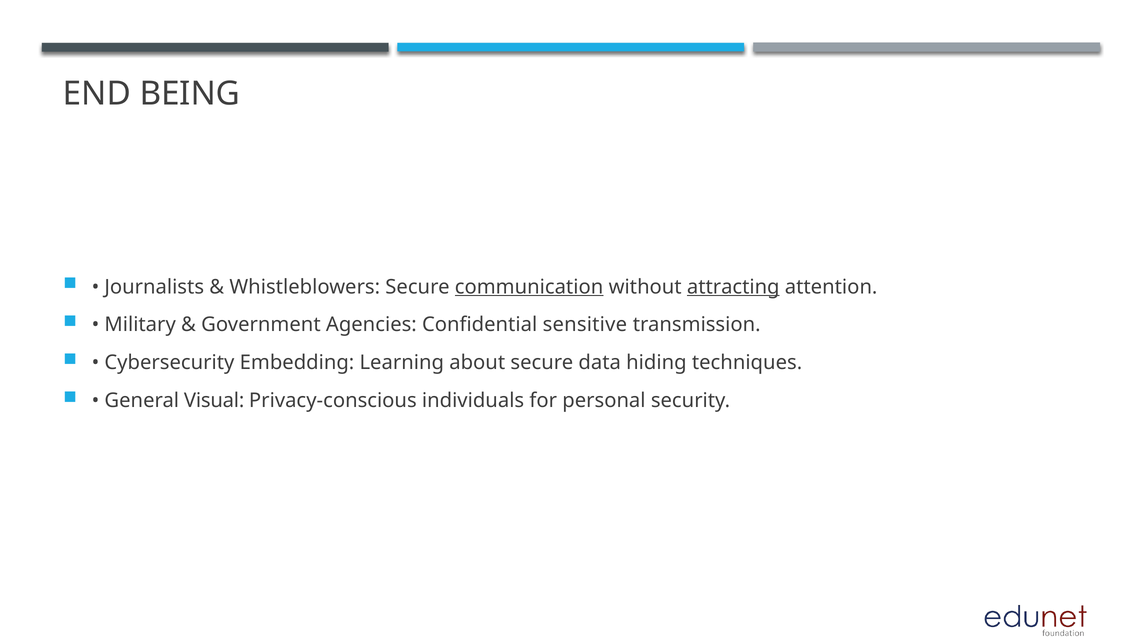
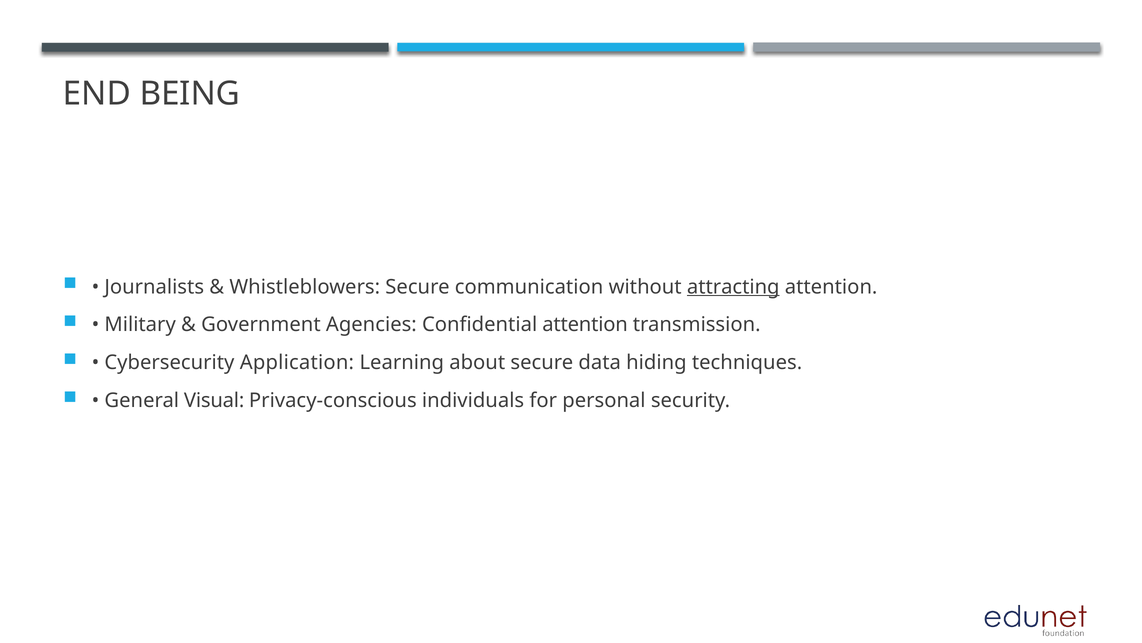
communication underline: present -> none
Confidential sensitive: sensitive -> attention
Embedding: Embedding -> Application
